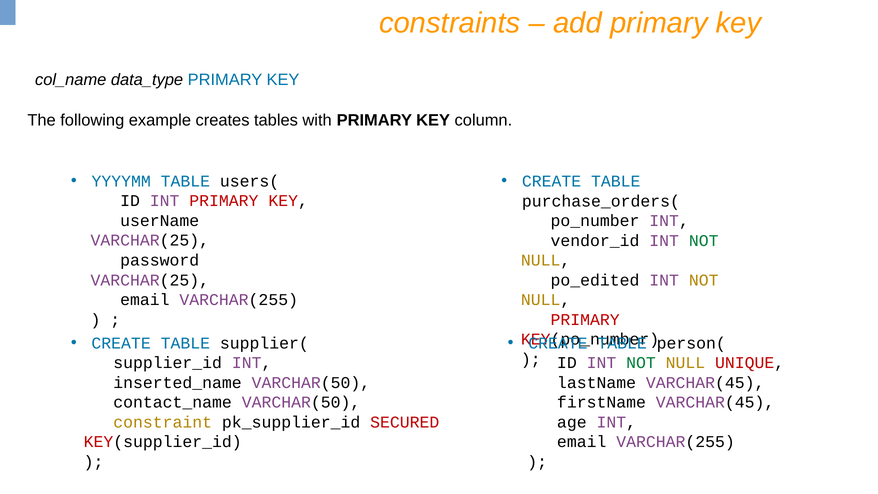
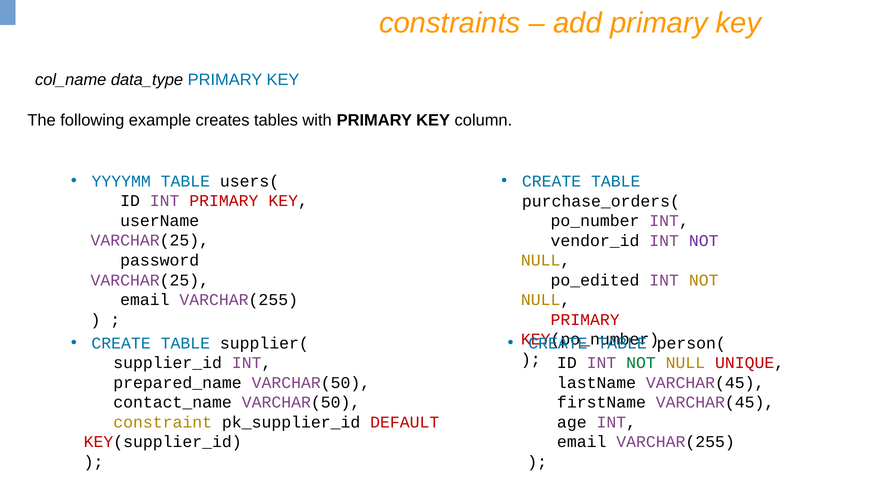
NOT at (704, 241) colour: green -> purple
inserted_name: inserted_name -> prepared_name
SECURED: SECURED -> DEFAULT
